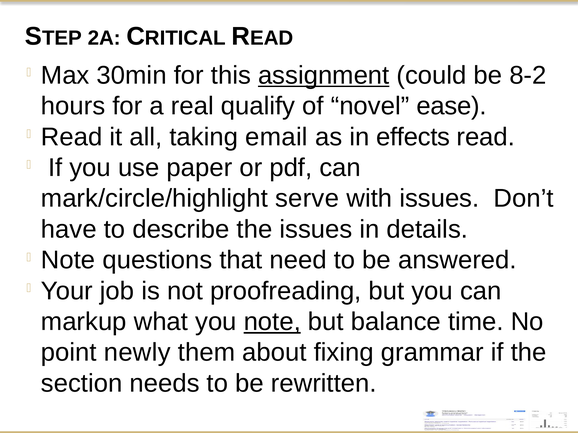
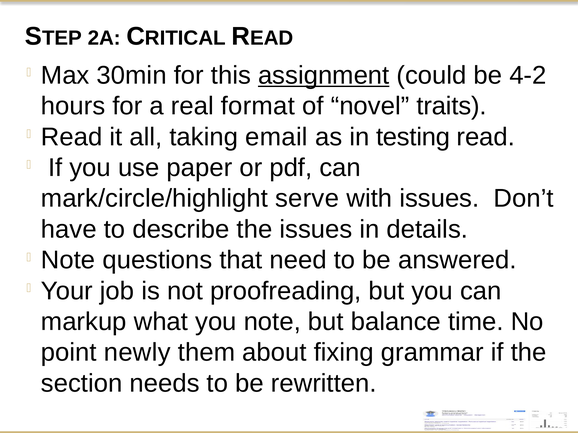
8-2: 8-2 -> 4-2
qualify: qualify -> format
ease: ease -> traits
effects: effects -> testing
note at (272, 322) underline: present -> none
